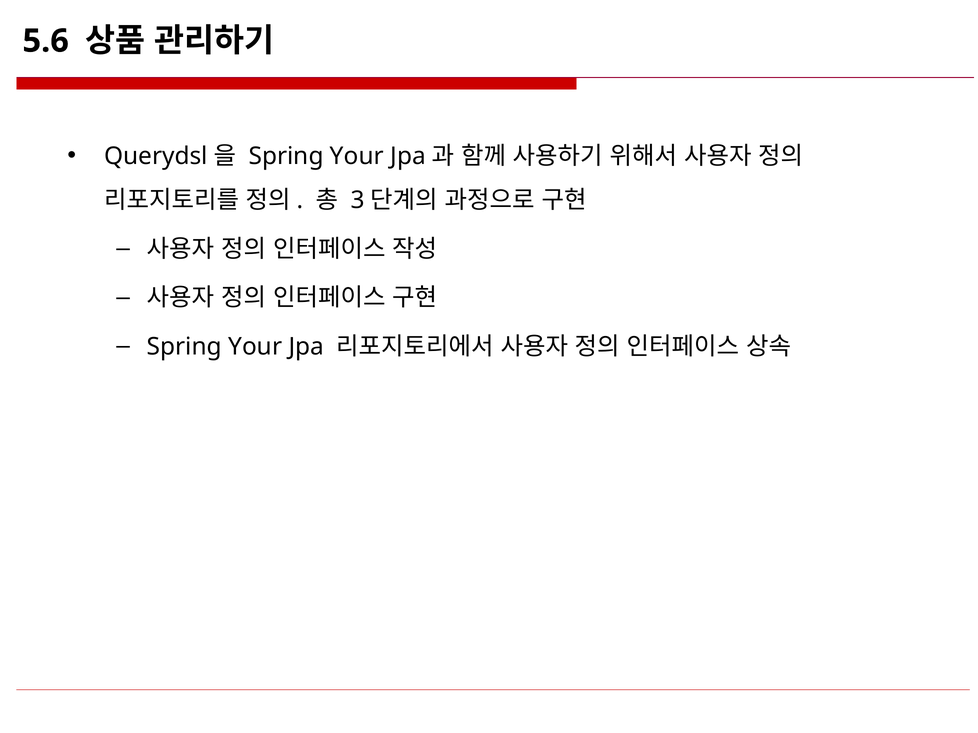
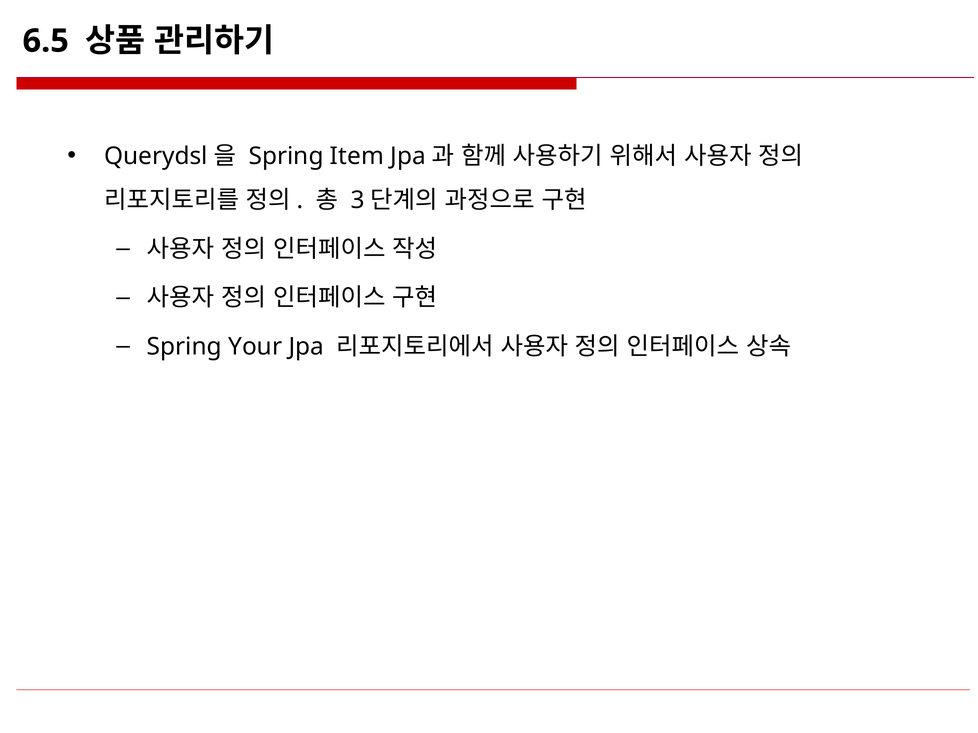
5.6: 5.6 -> 6.5
Your at (357, 156): Your -> Item
